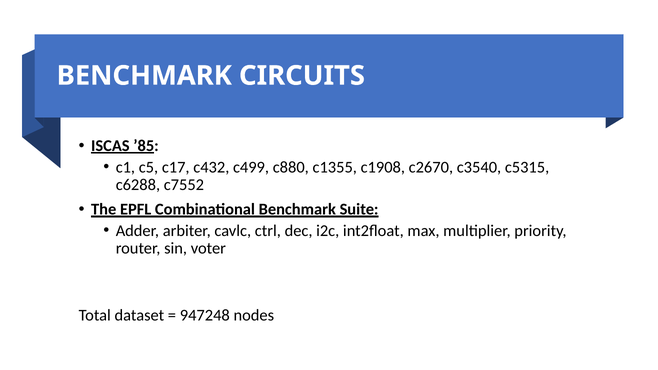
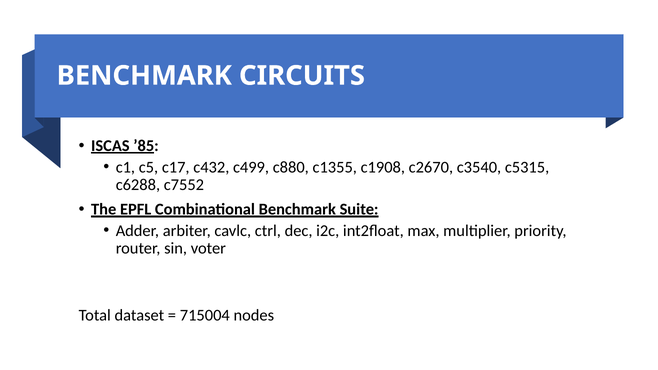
947248: 947248 -> 715004
